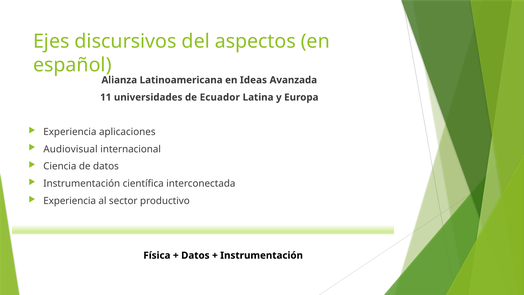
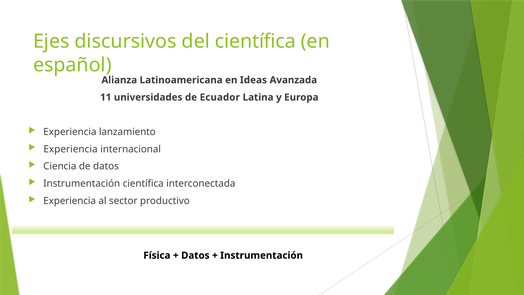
del aspectos: aspectos -> científica
aplicaciones: aplicaciones -> lanzamiento
Audiovisual at (71, 149): Audiovisual -> Experiencia
